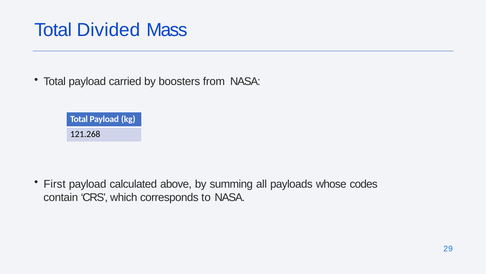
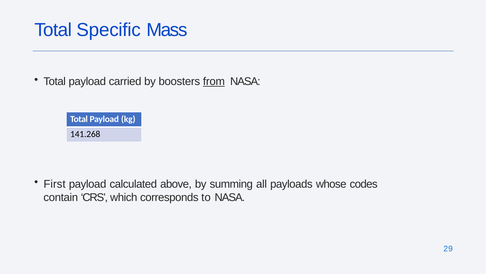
Divided: Divided -> Specific
from underline: none -> present
121.268: 121.268 -> 141.268
